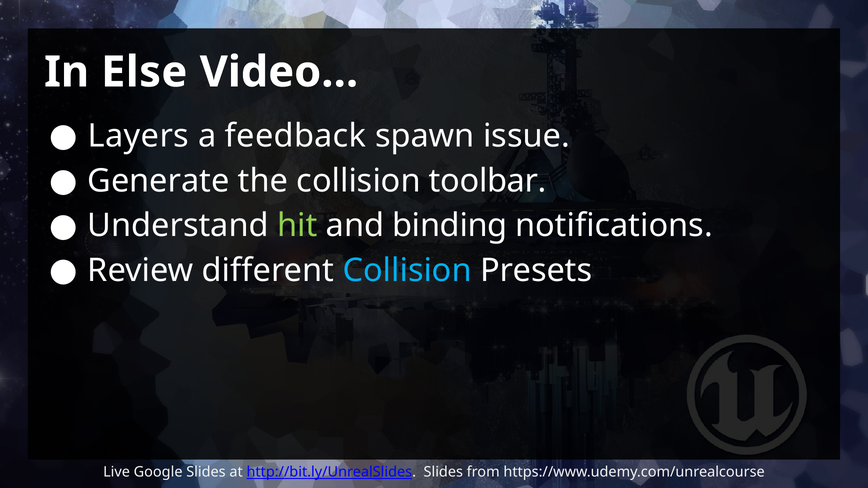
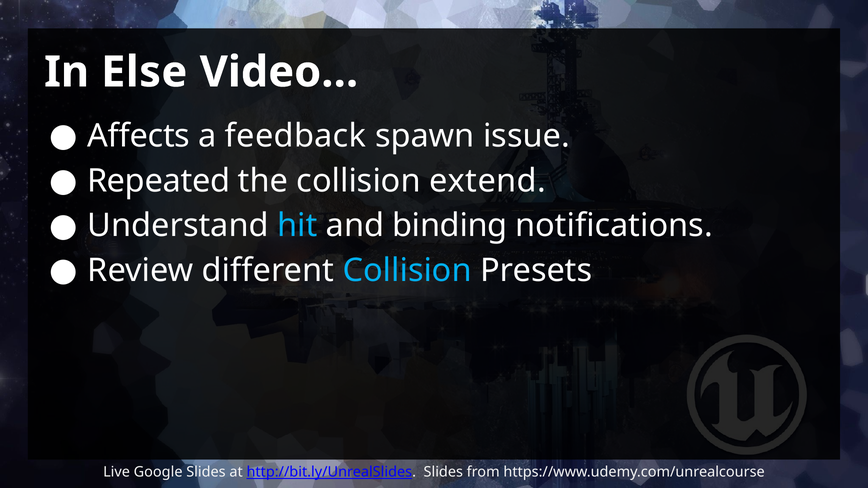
Layers: Layers -> Affects
Generate: Generate -> Repeated
toolbar: toolbar -> extend
hit colour: light green -> light blue
